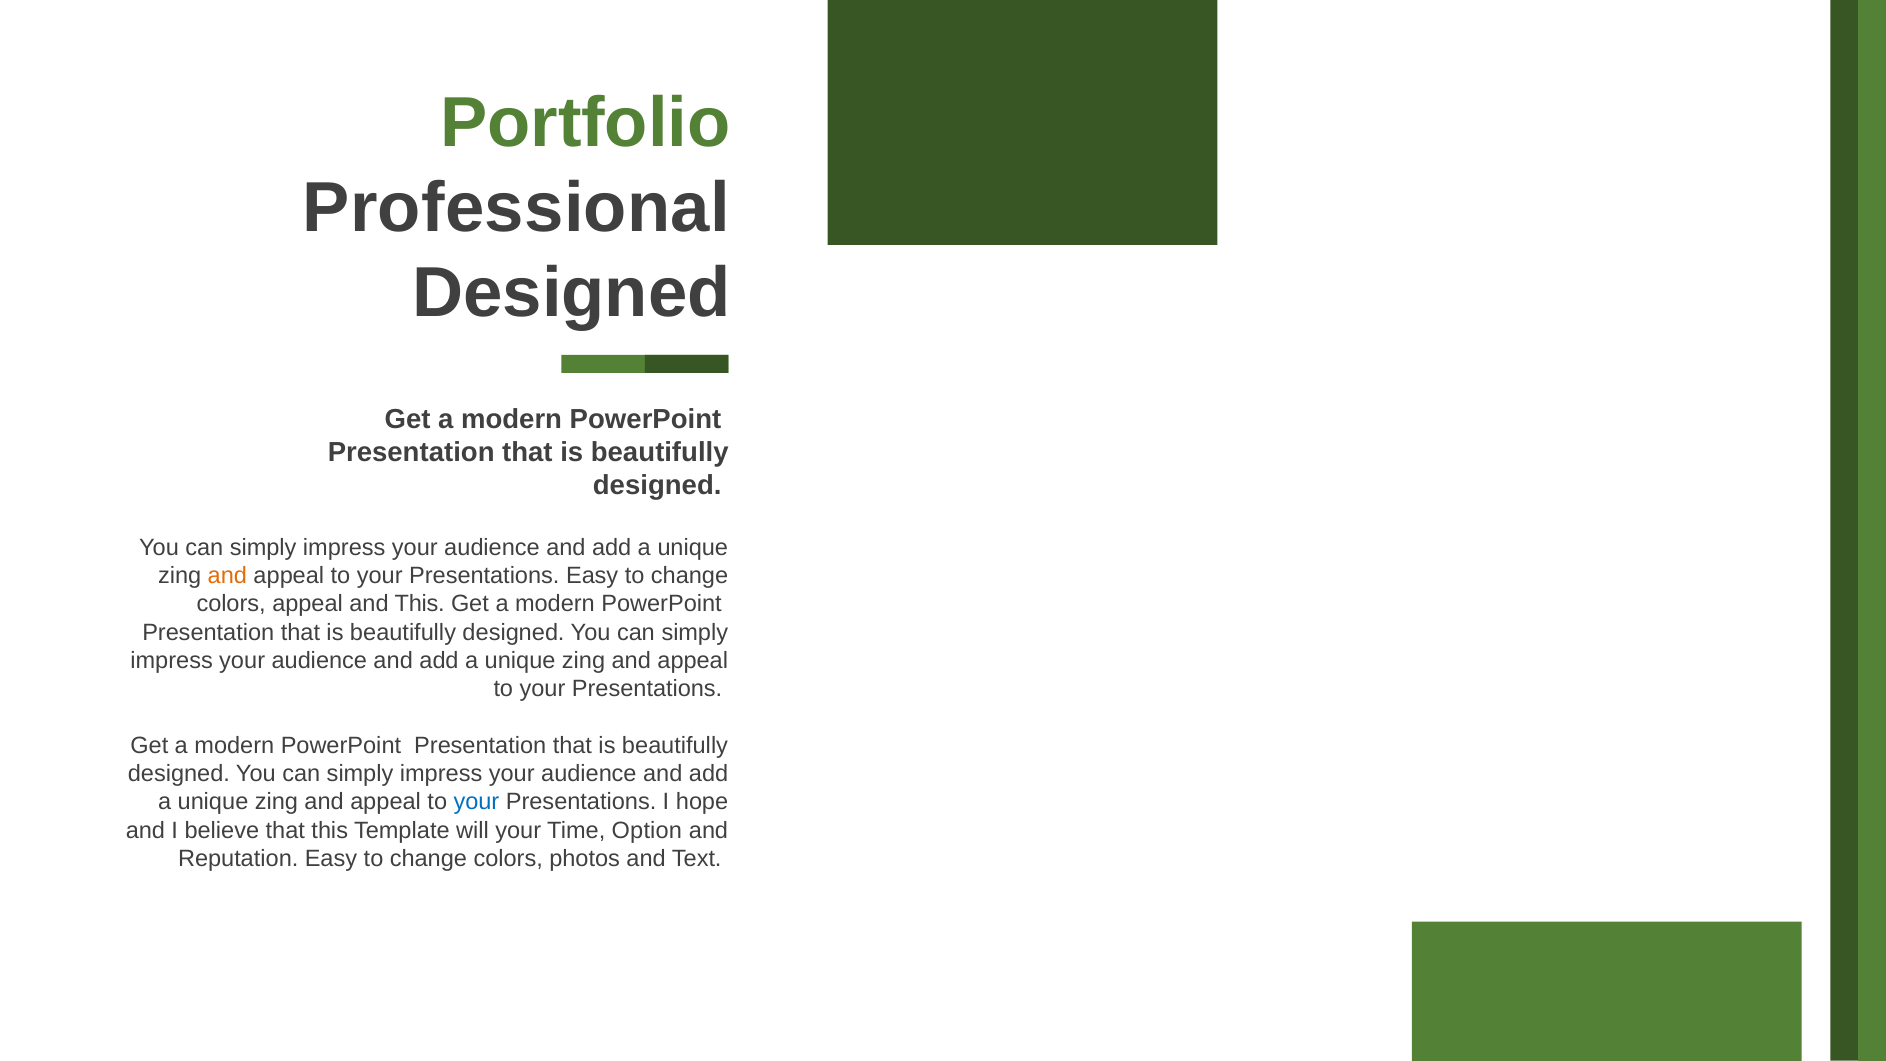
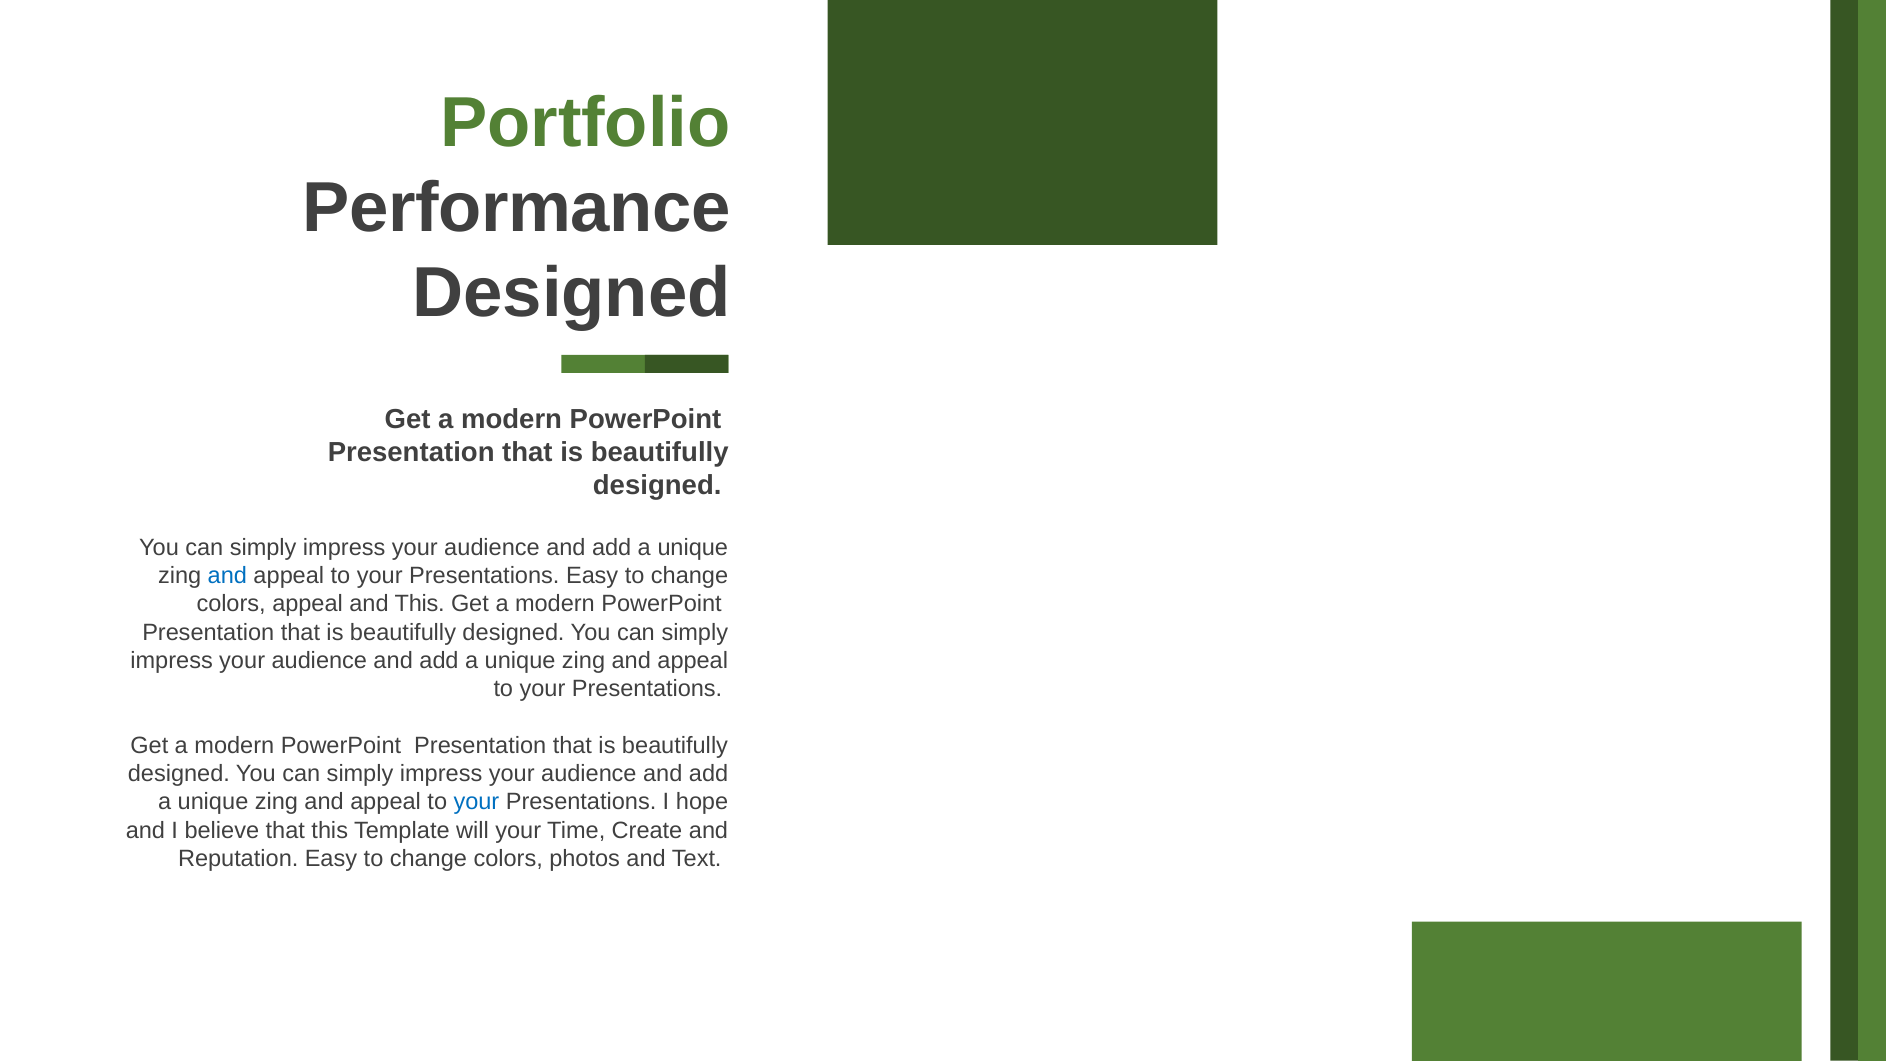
Professional: Professional -> Performance
and at (227, 576) colour: orange -> blue
Option: Option -> Create
